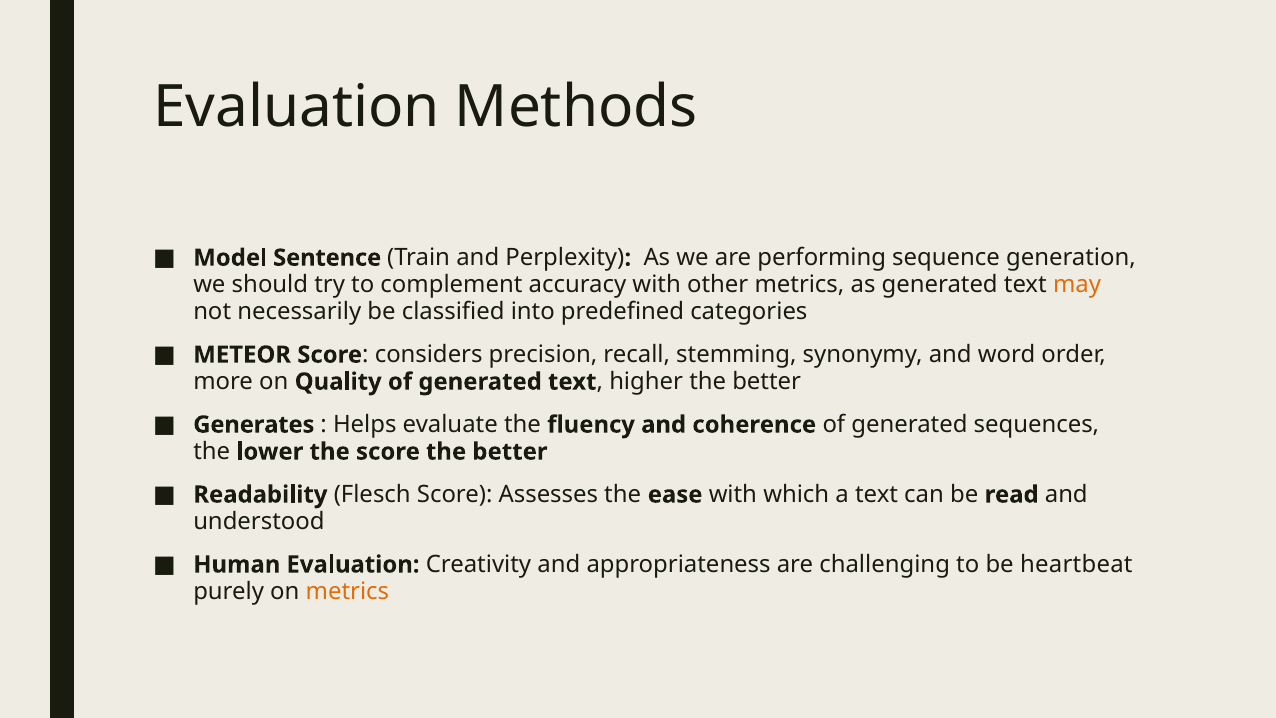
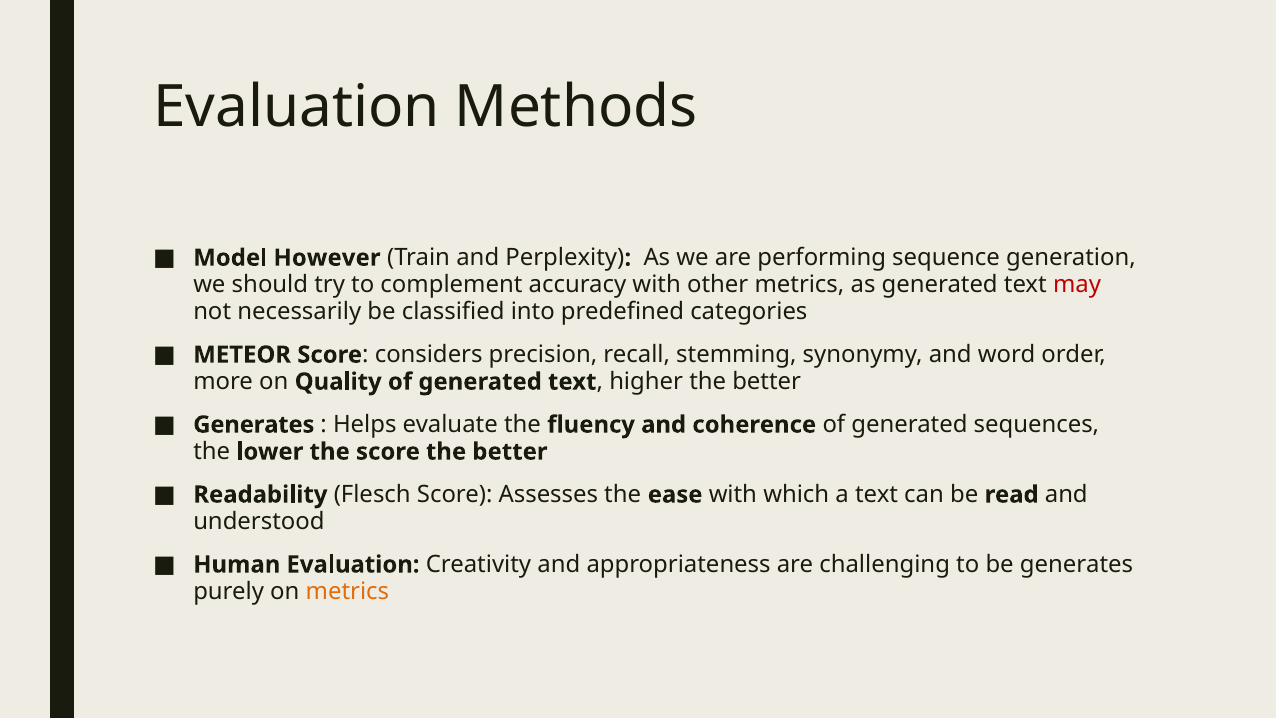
Sentence: Sentence -> However
may colour: orange -> red
be heartbeat: heartbeat -> generates
